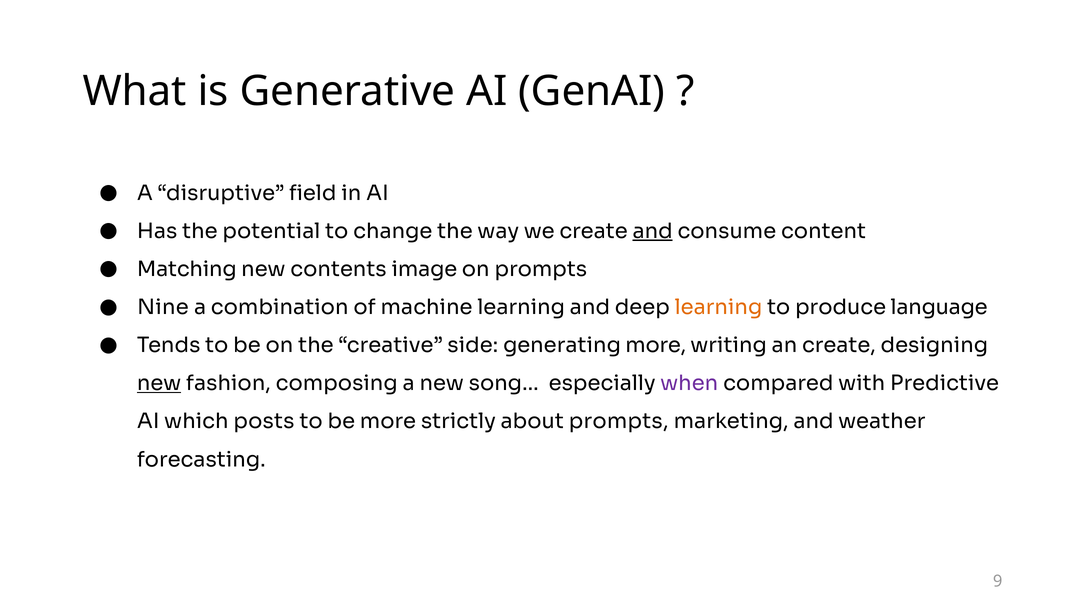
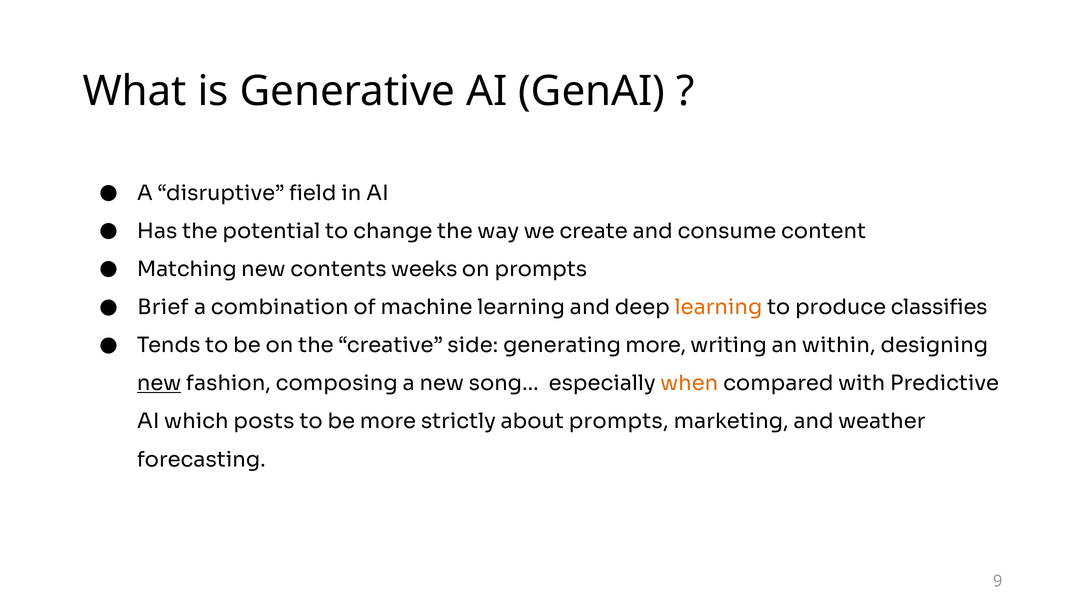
and at (653, 231) underline: present -> none
image: image -> weeks
Nine: Nine -> Brief
language: language -> classifies
an create: create -> within
when colour: purple -> orange
